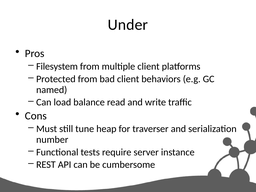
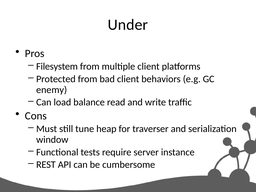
named: named -> enemy
number: number -> window
